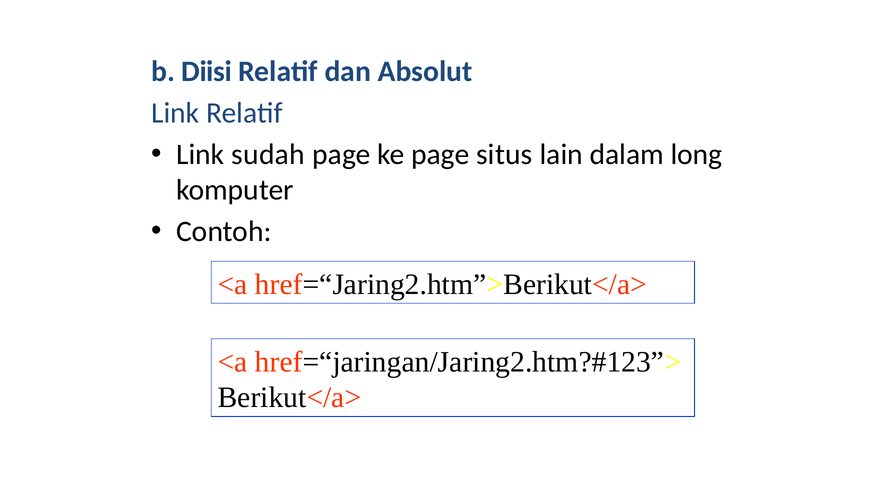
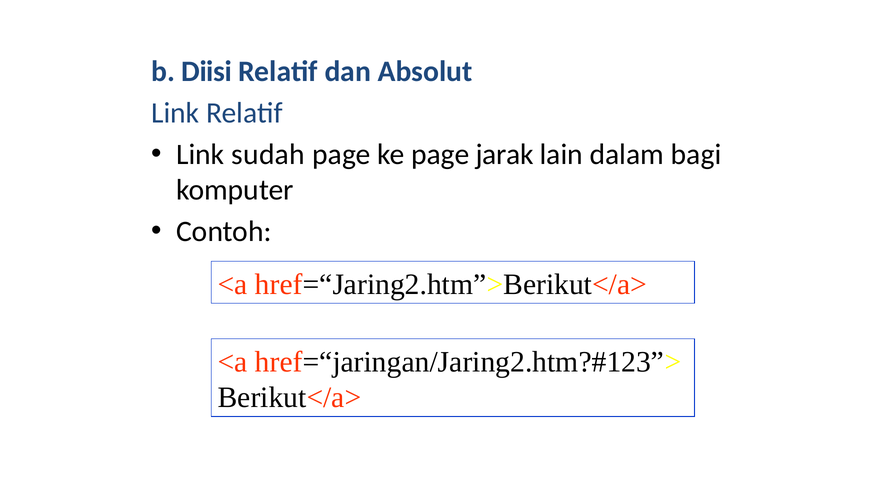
situs: situs -> jarak
long: long -> bagi
